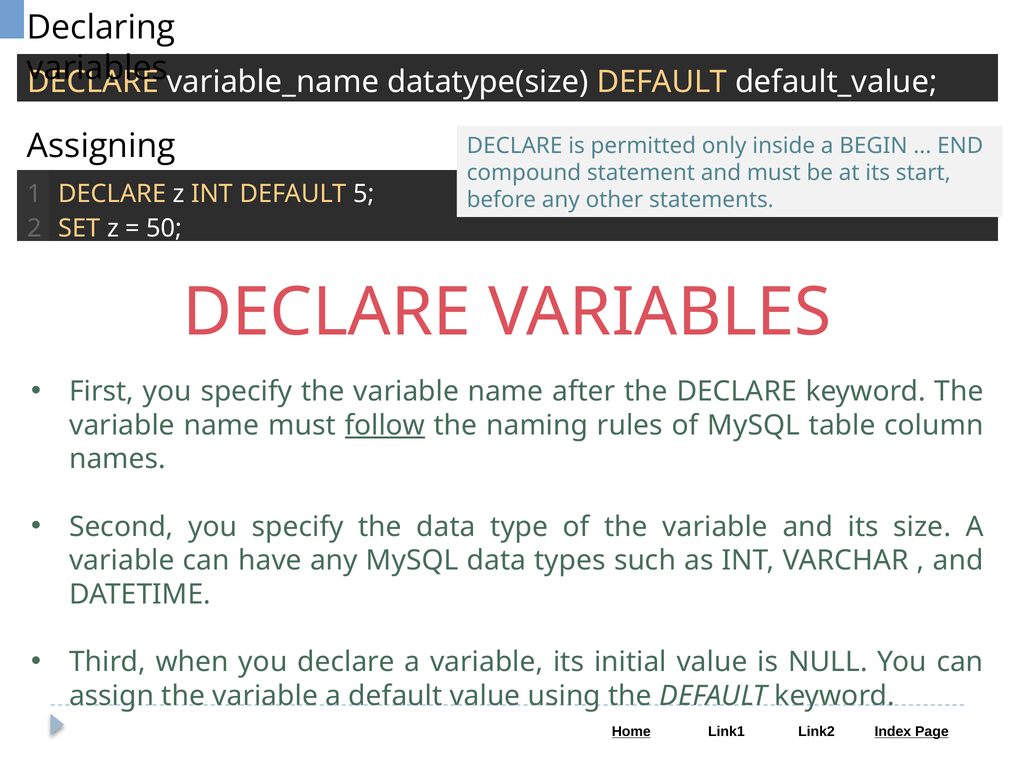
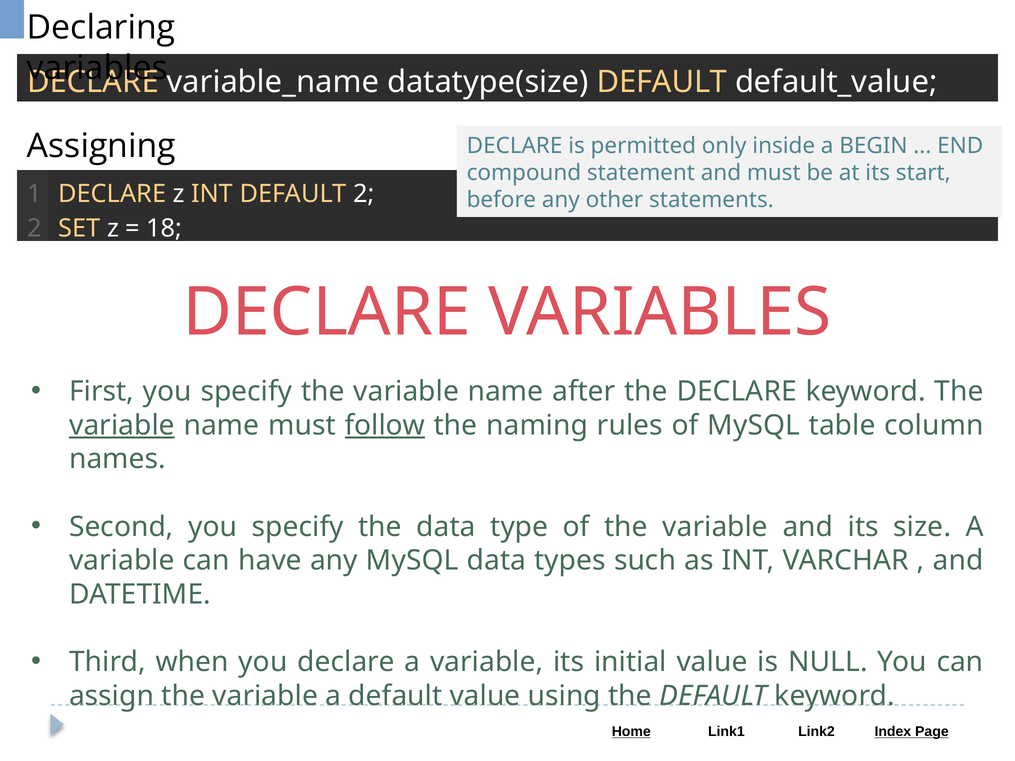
DEFAULT 5: 5 -> 2
50: 50 -> 18
variable at (122, 425) underline: none -> present
